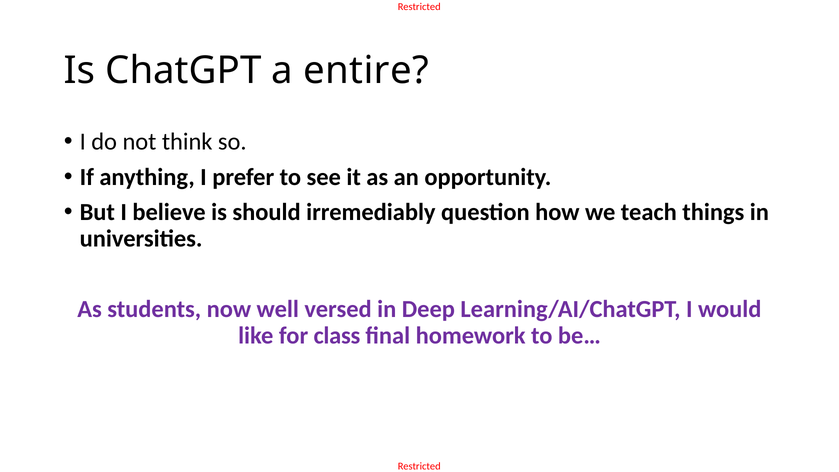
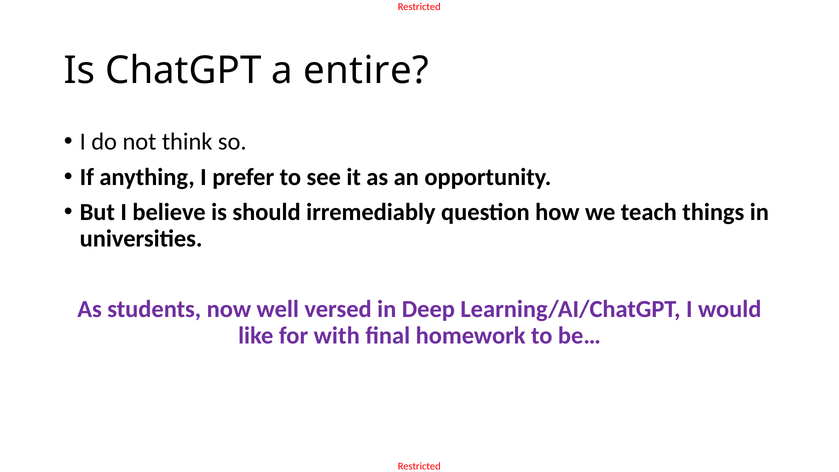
class: class -> with
